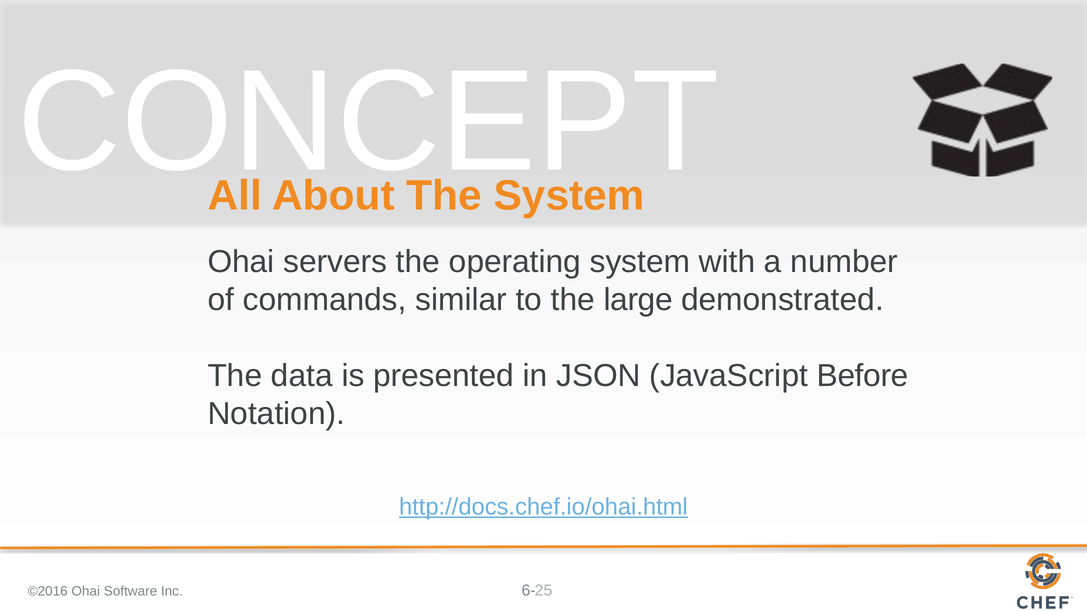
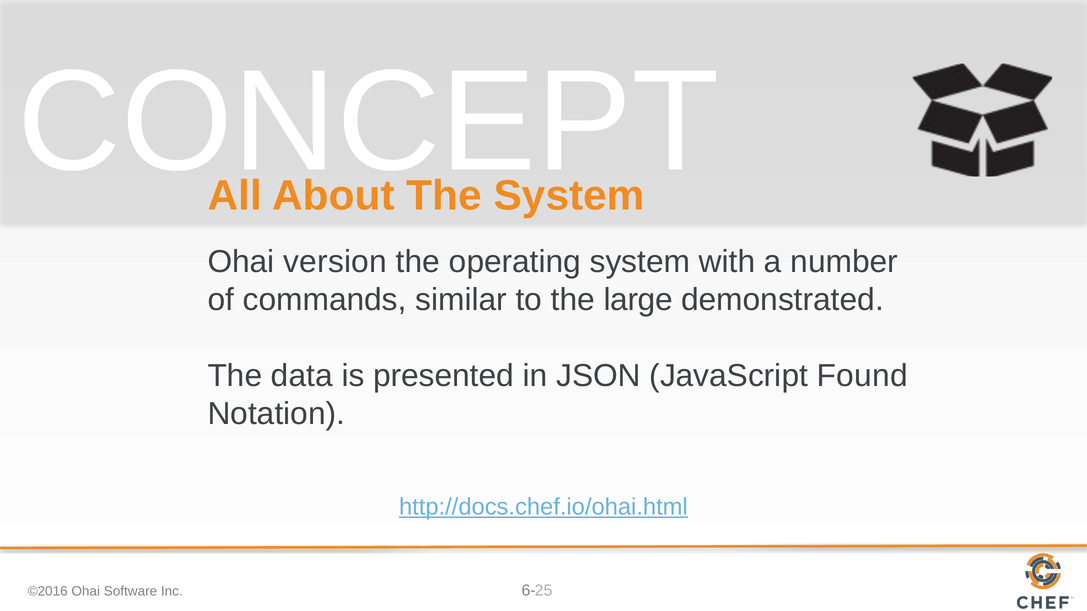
servers: servers -> version
Before: Before -> Found
